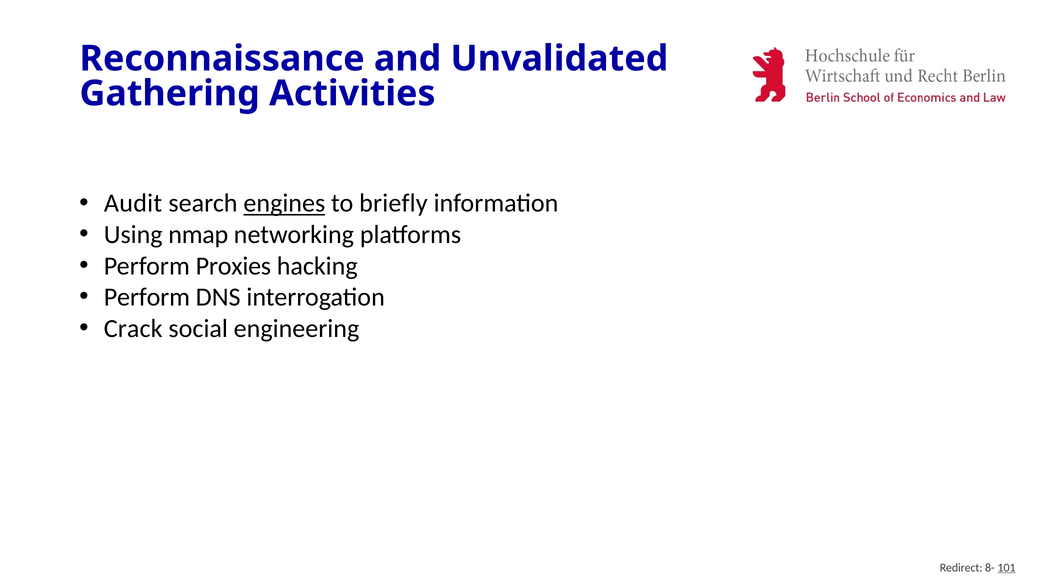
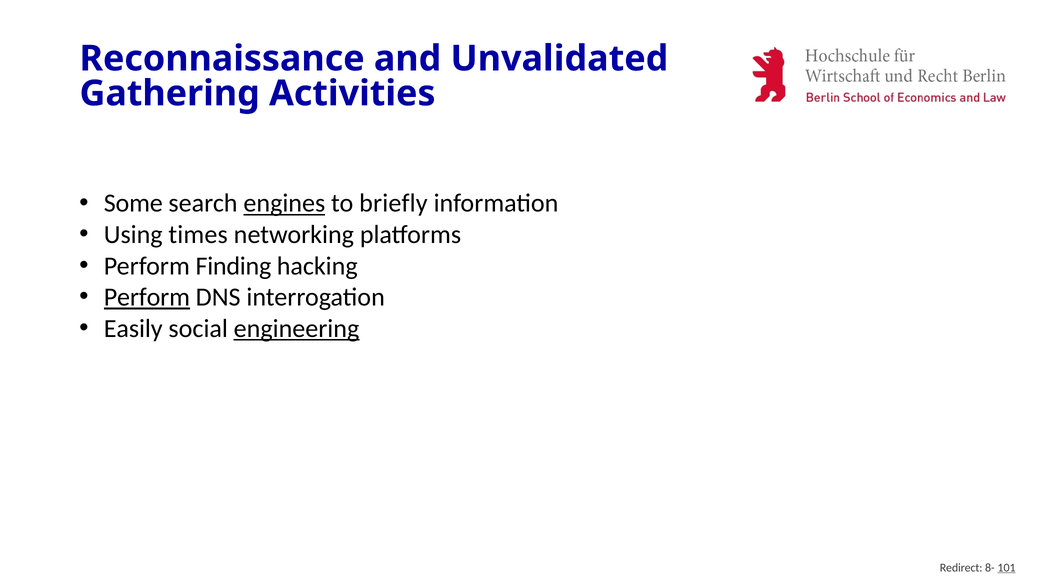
Audit: Audit -> Some
nmap: nmap -> times
Proxies: Proxies -> Finding
Perform at (147, 297) underline: none -> present
Crack: Crack -> Easily
engineering underline: none -> present
